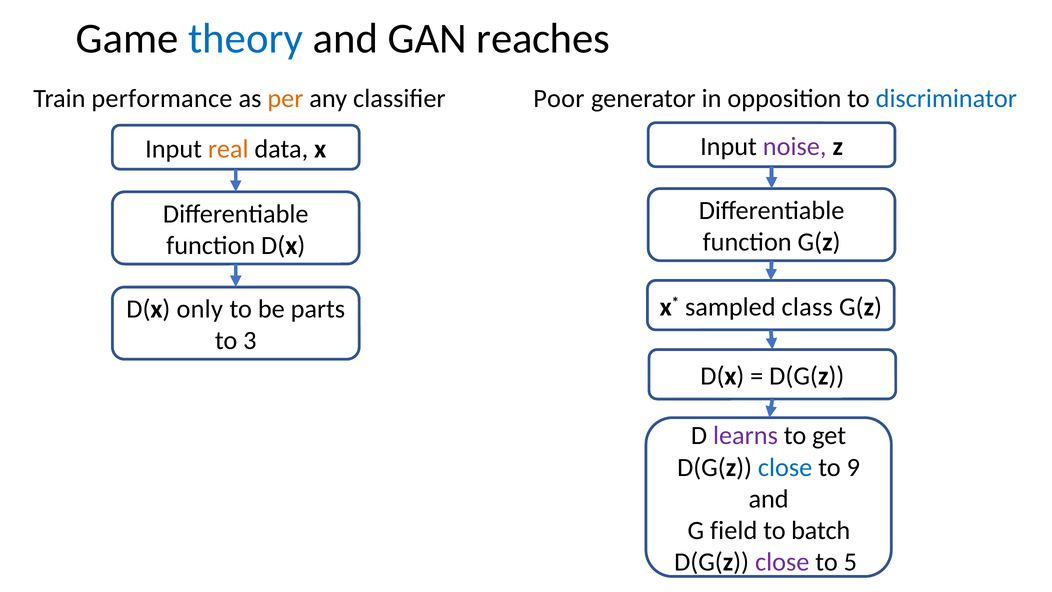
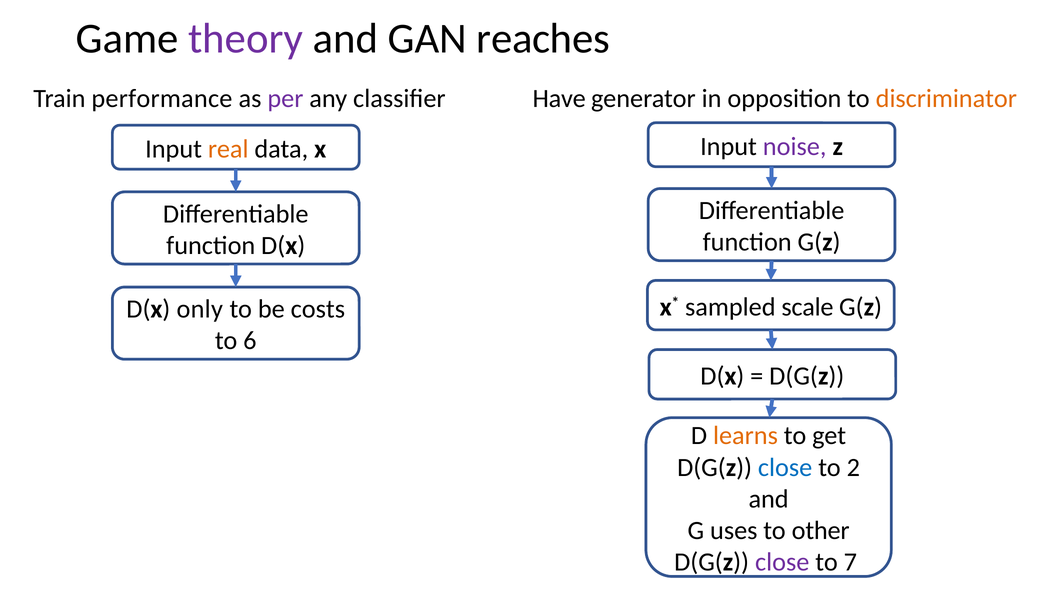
theory colour: blue -> purple
per colour: orange -> purple
Poor: Poor -> Have
discriminator colour: blue -> orange
class: class -> scale
parts: parts -> costs
3: 3 -> 6
learns colour: purple -> orange
9: 9 -> 2
field: field -> uses
batch: batch -> other
5: 5 -> 7
